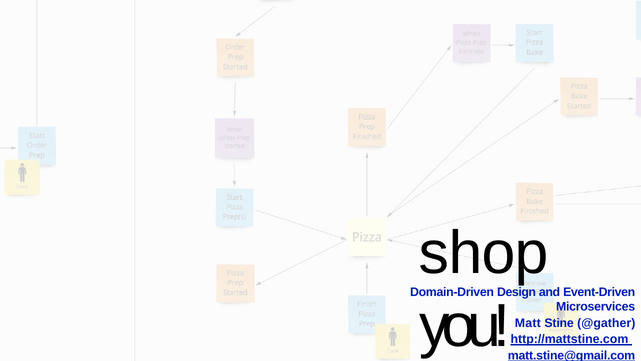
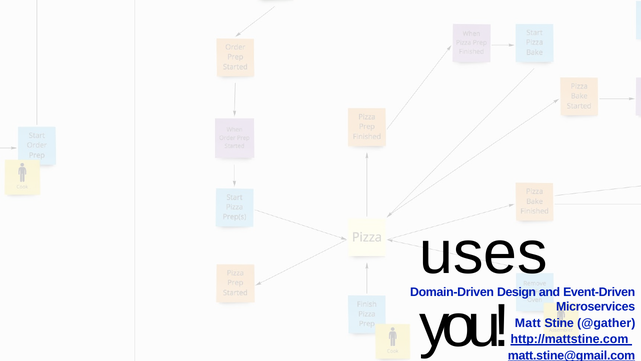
shop: shop -> uses
